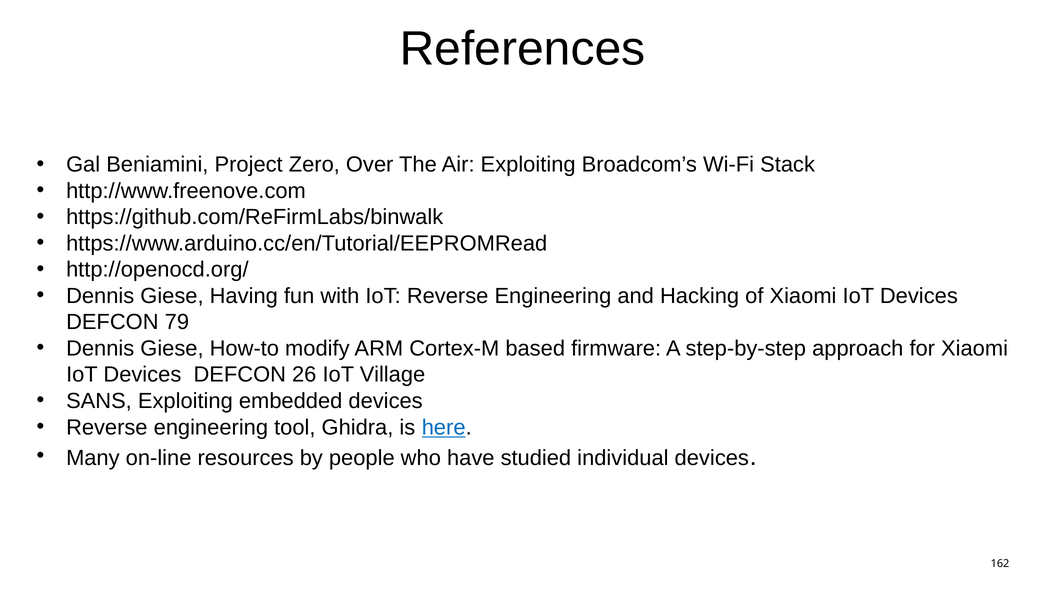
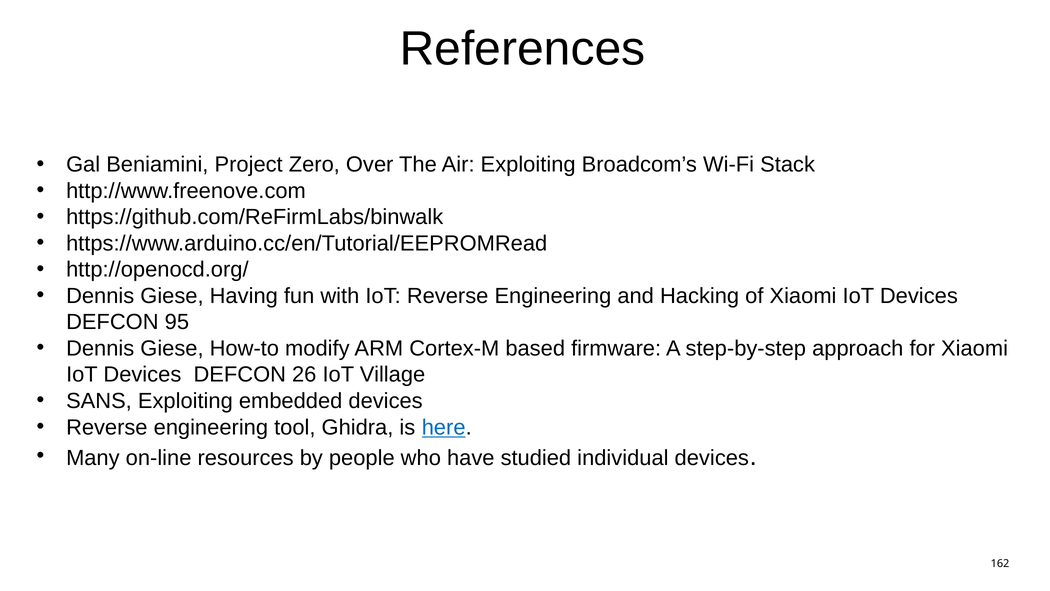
79: 79 -> 95
